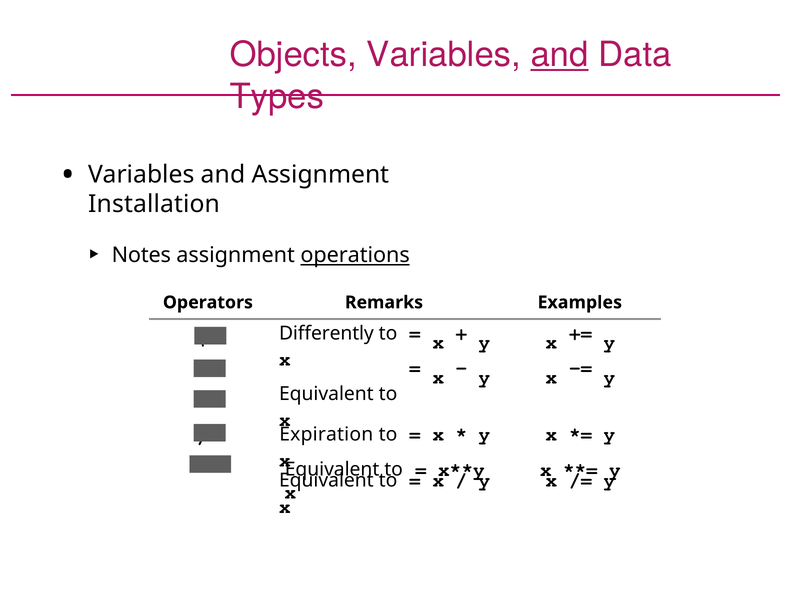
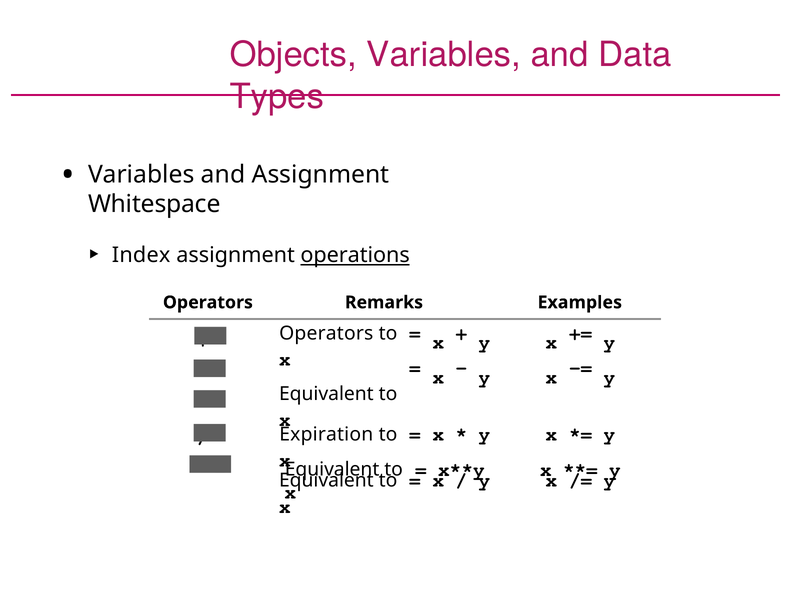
and at (560, 55) underline: present -> none
Installation: Installation -> Whitespace
Notes: Notes -> Index
Diﬀerently at (326, 333): Diﬀerently -> Operators
